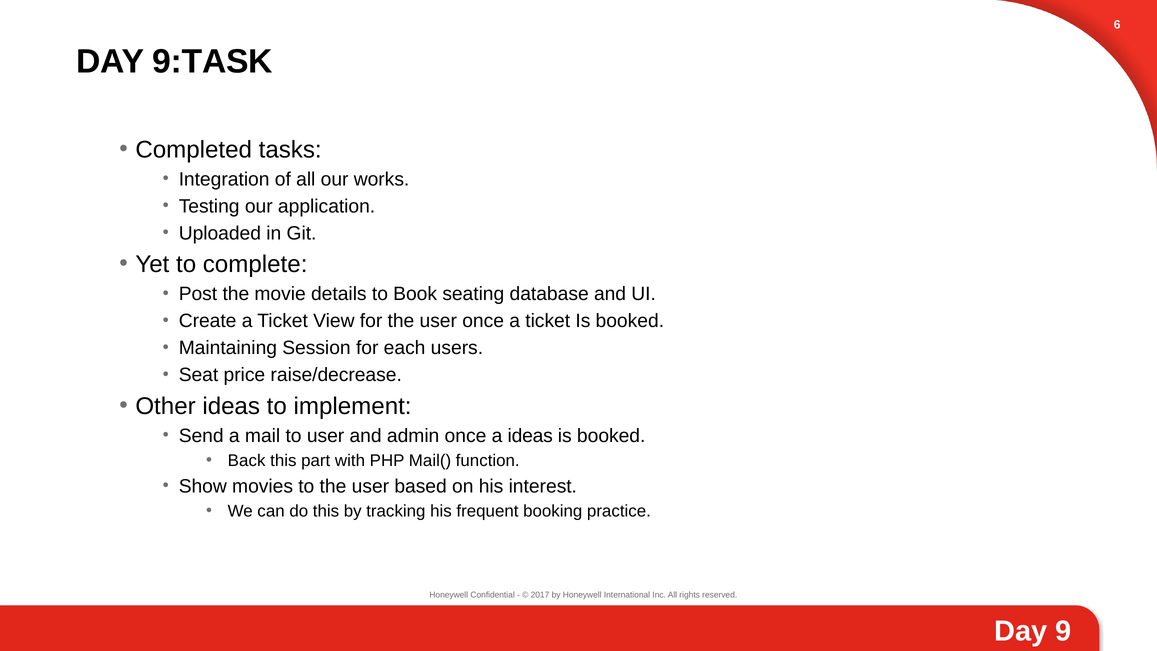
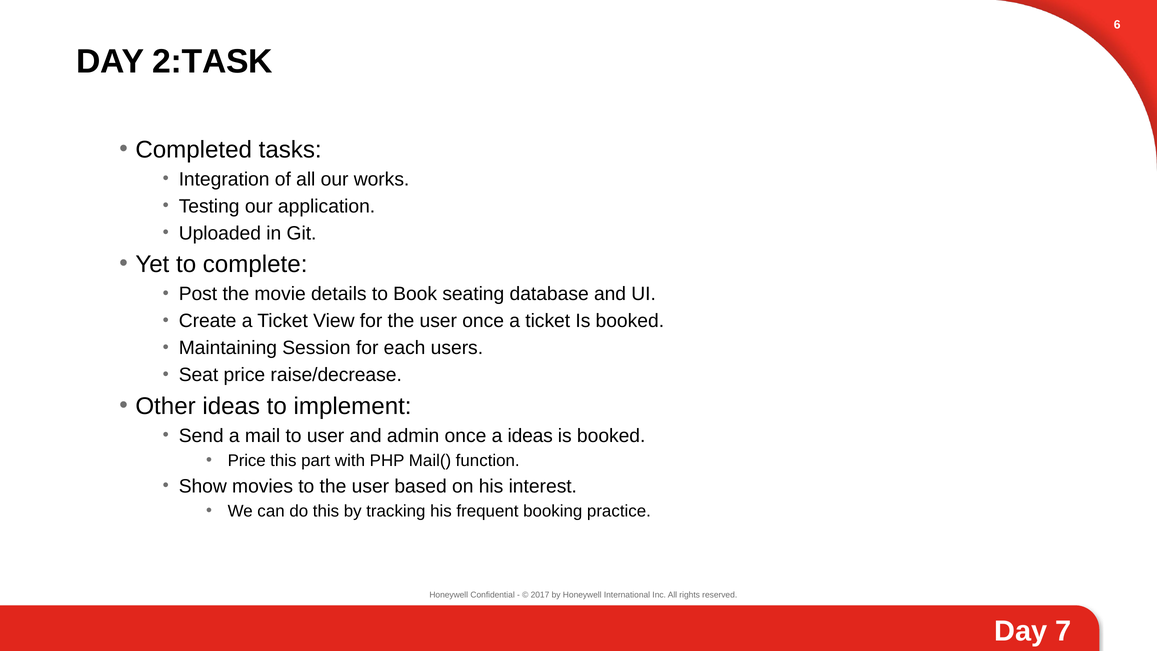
9:TASK: 9:TASK -> 2:TASK
Back at (247, 460): Back -> Price
9: 9 -> 7
